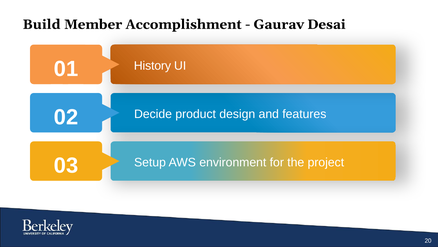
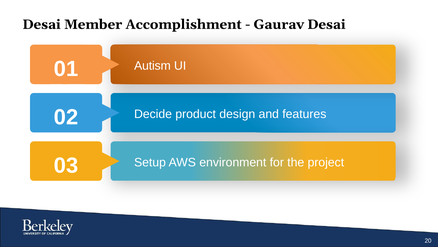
Build at (41, 24): Build -> Desai
History: History -> Autism
